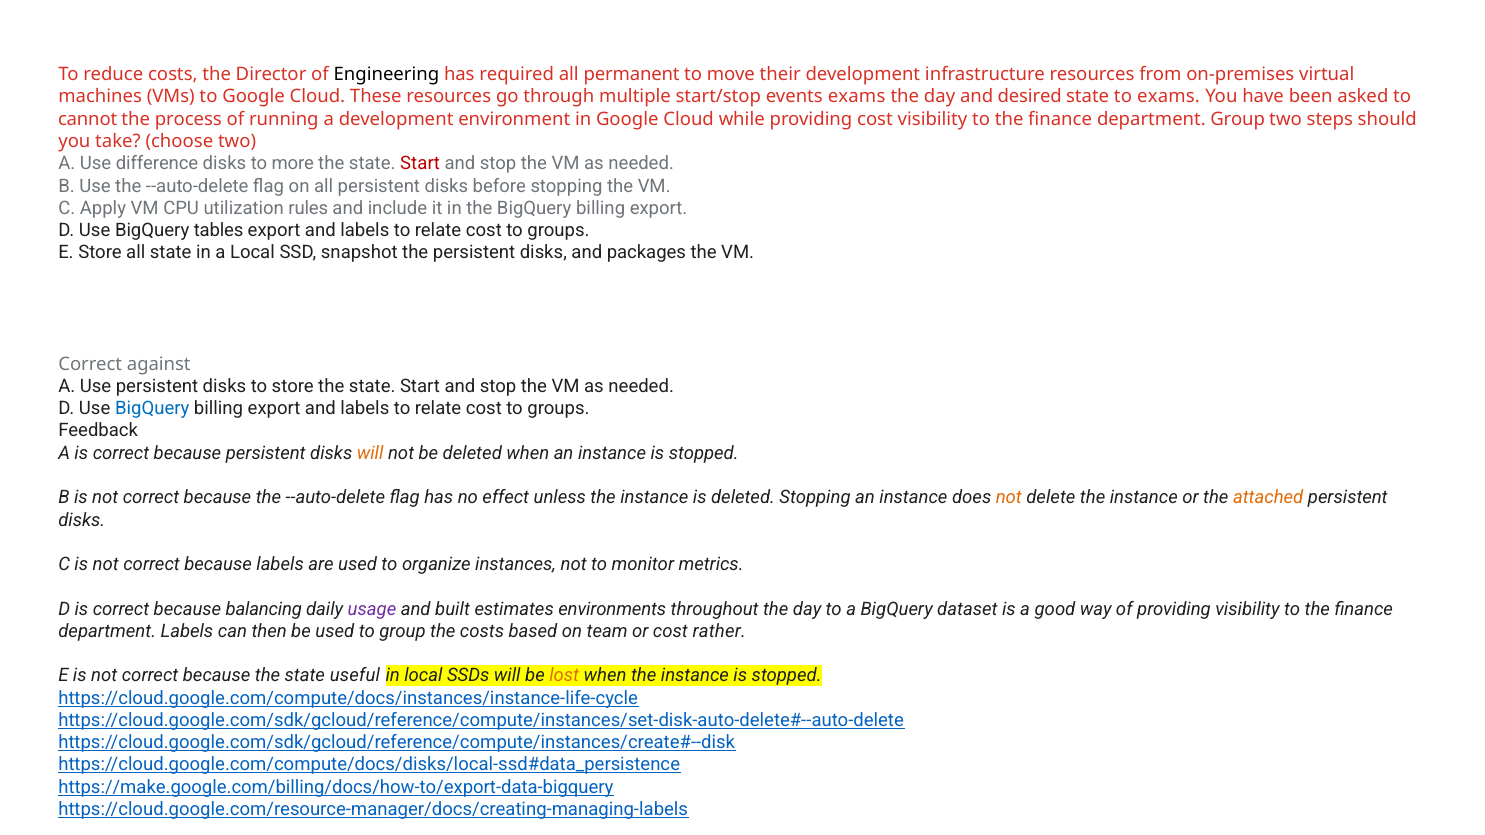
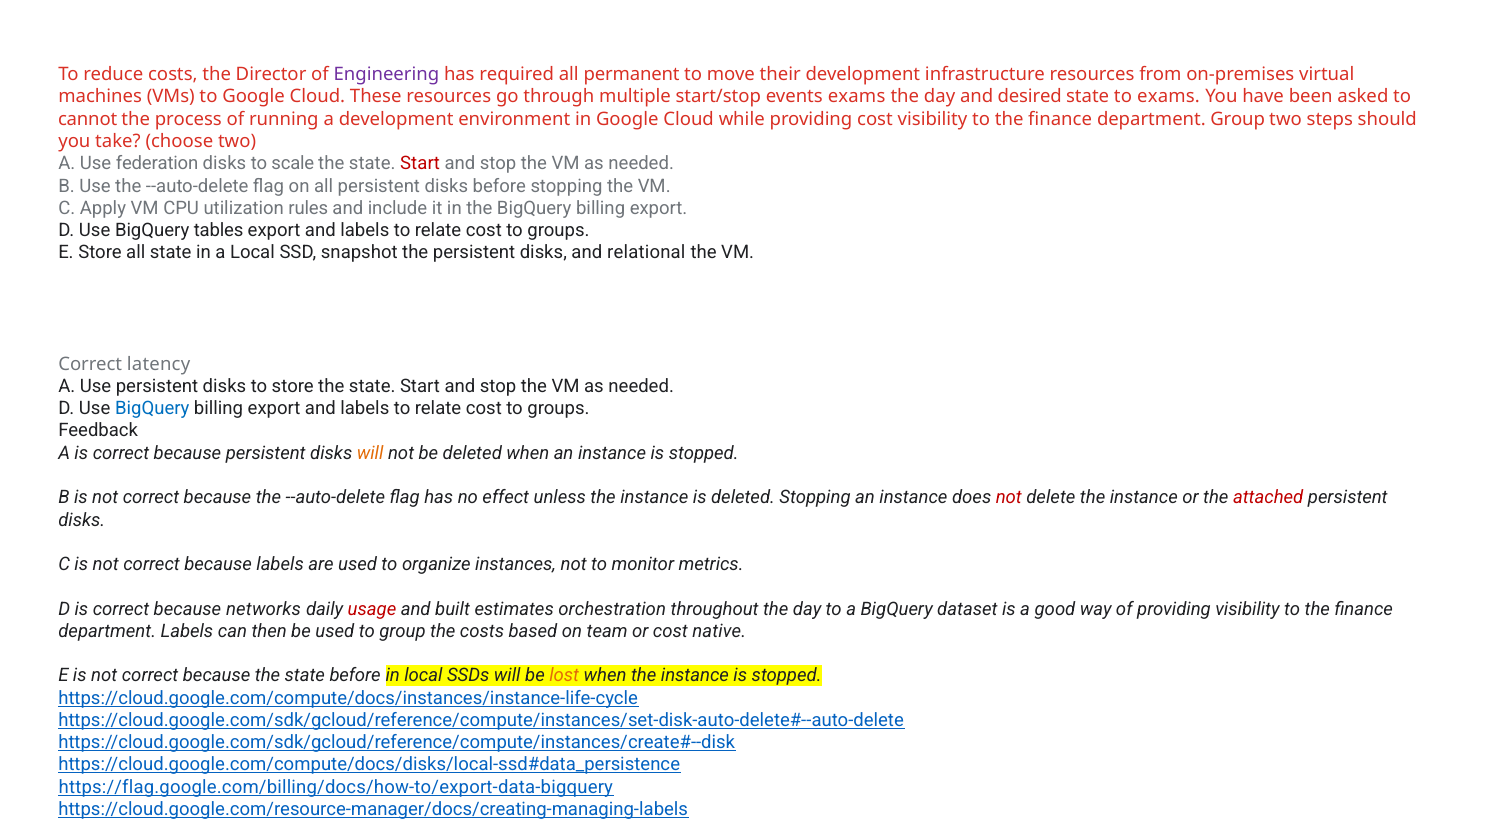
Engineering colour: black -> purple
difference: difference -> federation
more: more -> scale
packages: packages -> relational
against: against -> latency
not at (1009, 498) colour: orange -> red
attached colour: orange -> red
balancing: balancing -> networks
usage colour: purple -> red
environments: environments -> orchestration
rather: rather -> native
state useful: useful -> before
https://make.google.com/billing/docs/how-to/export-data-bigquery: https://make.google.com/billing/docs/how-to/export-data-bigquery -> https://flag.google.com/billing/docs/how-to/export-data-bigquery
